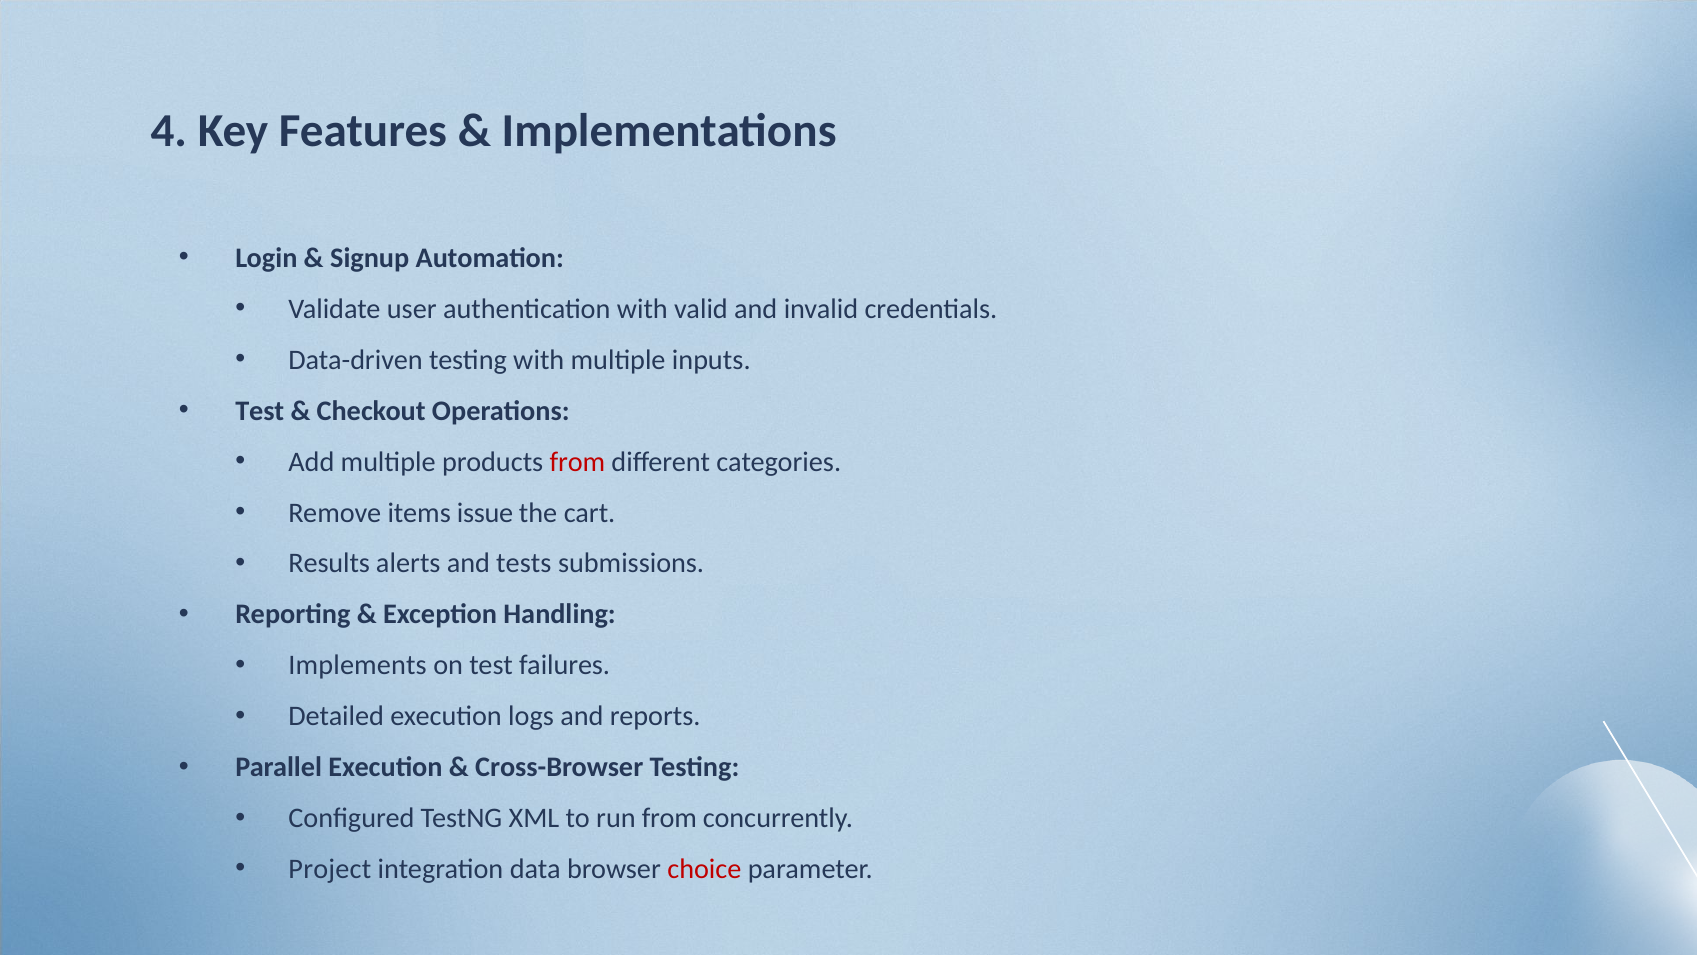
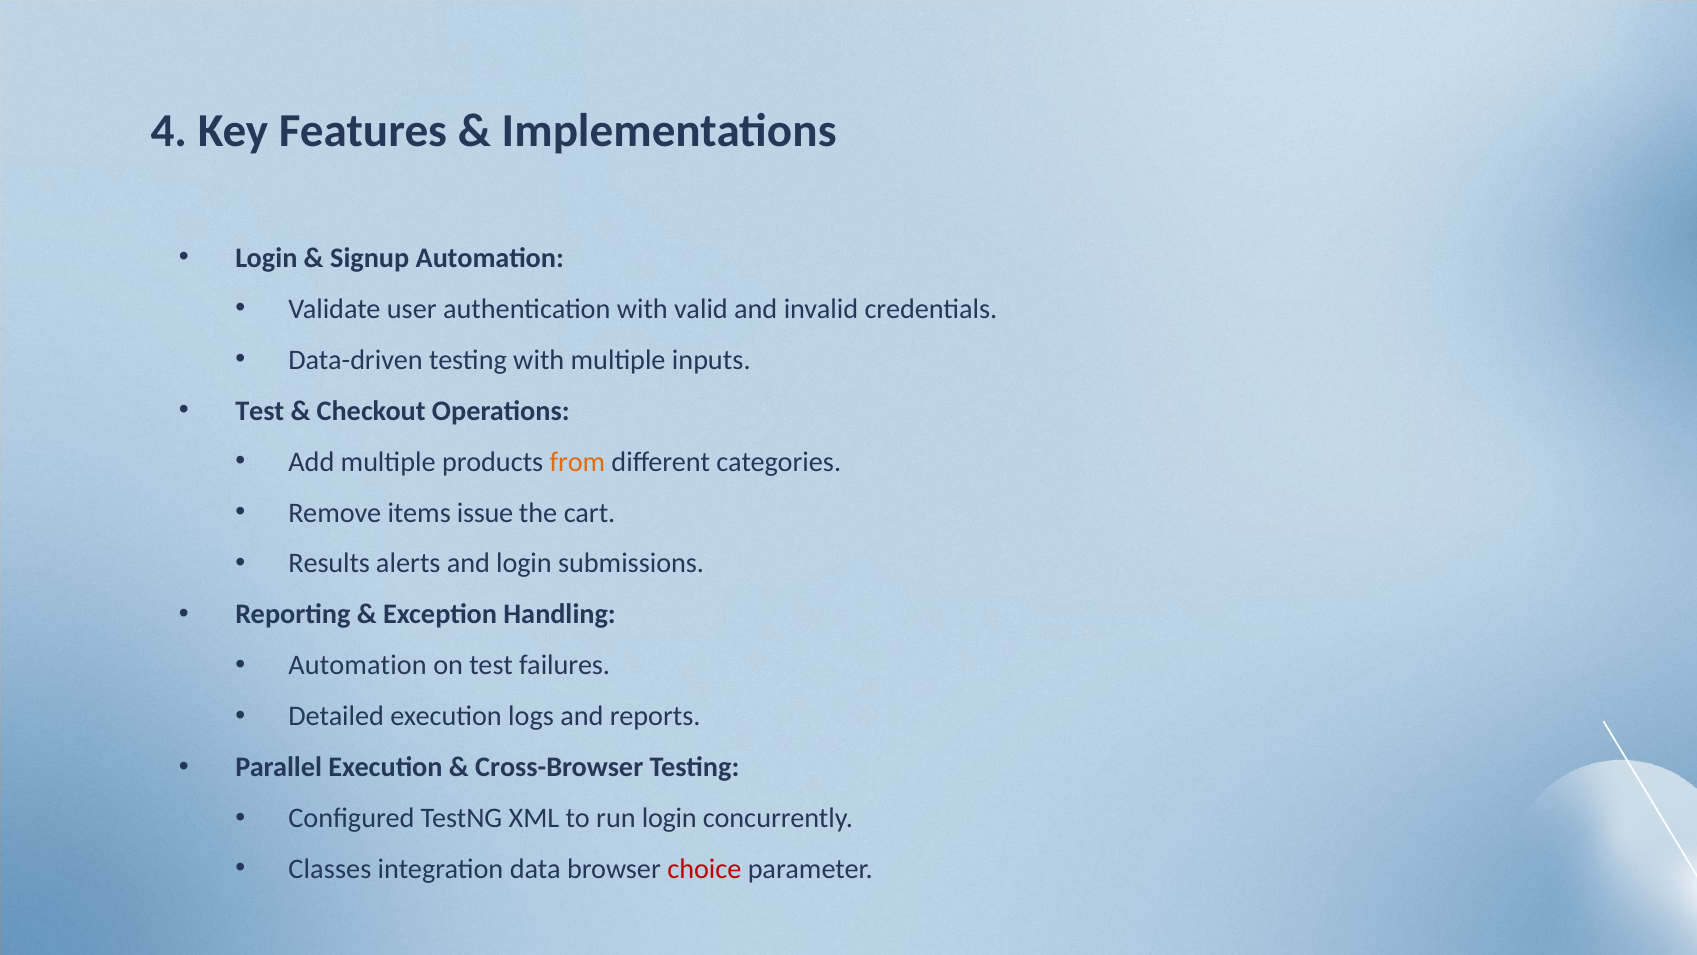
from at (577, 462) colour: red -> orange
and tests: tests -> login
Implements at (358, 665): Implements -> Automation
run from: from -> login
Project: Project -> Classes
